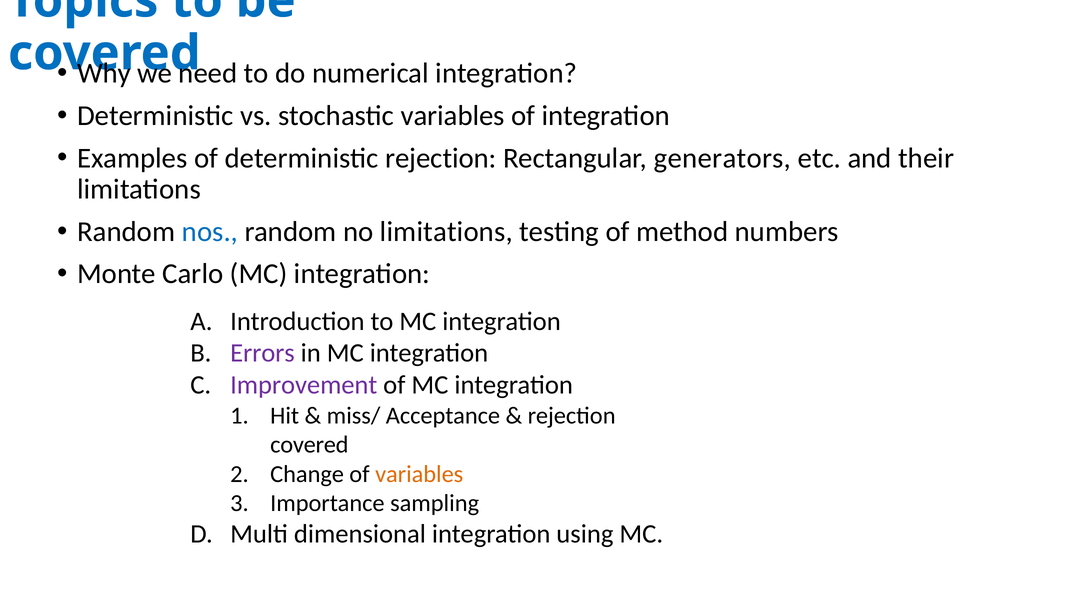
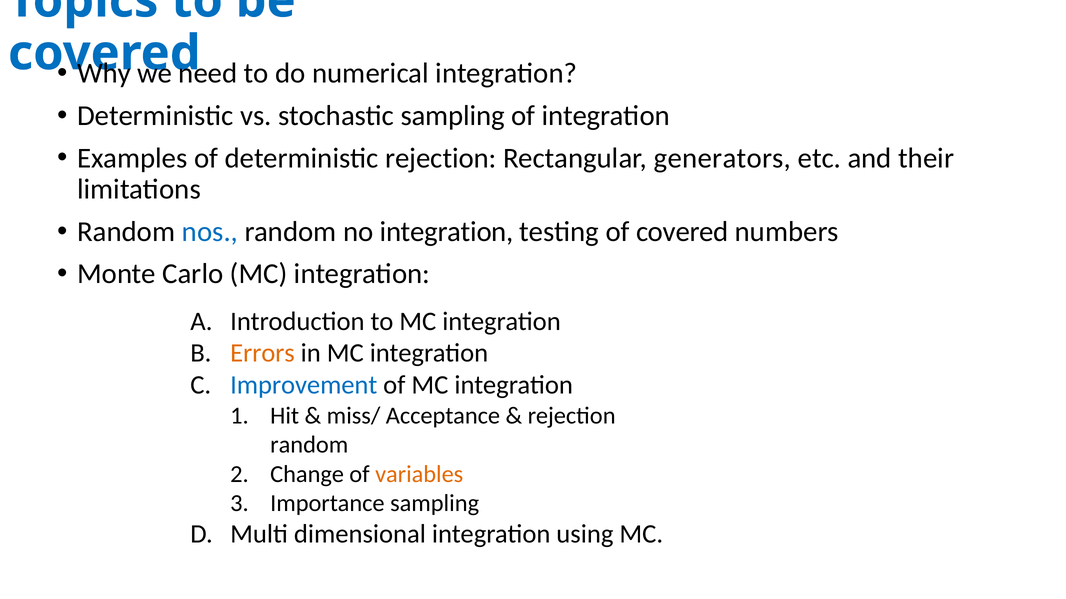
stochastic variables: variables -> sampling
no limitations: limitations -> integration
of method: method -> covered
Errors colour: purple -> orange
Improvement colour: purple -> blue
covered at (309, 445): covered -> random
